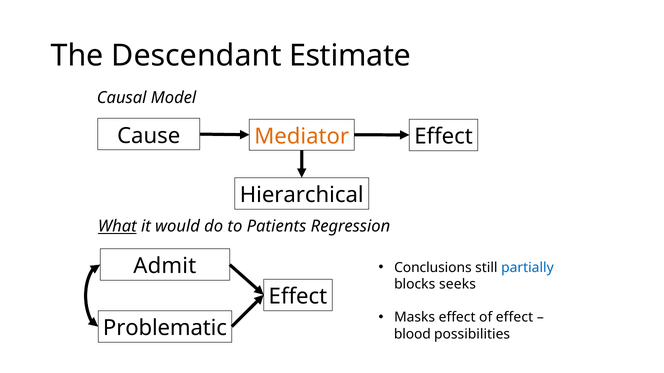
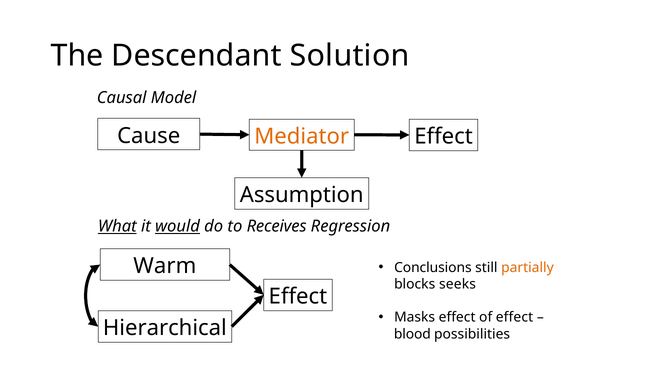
Estimate: Estimate -> Solution
Hierarchical: Hierarchical -> Assumption
would underline: none -> present
Patients: Patients -> Receives
Admit: Admit -> Warm
partially colour: blue -> orange
Problematic: Problematic -> Hierarchical
